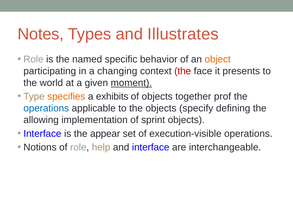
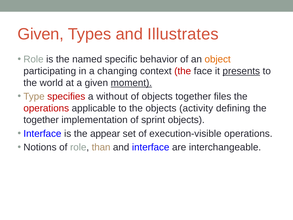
Notes at (41, 34): Notes -> Given
presents underline: none -> present
specifies colour: orange -> red
exhibits: exhibits -> without
prof: prof -> files
operations at (46, 108) colour: blue -> red
specify: specify -> activity
allowing at (41, 120): allowing -> together
help: help -> than
